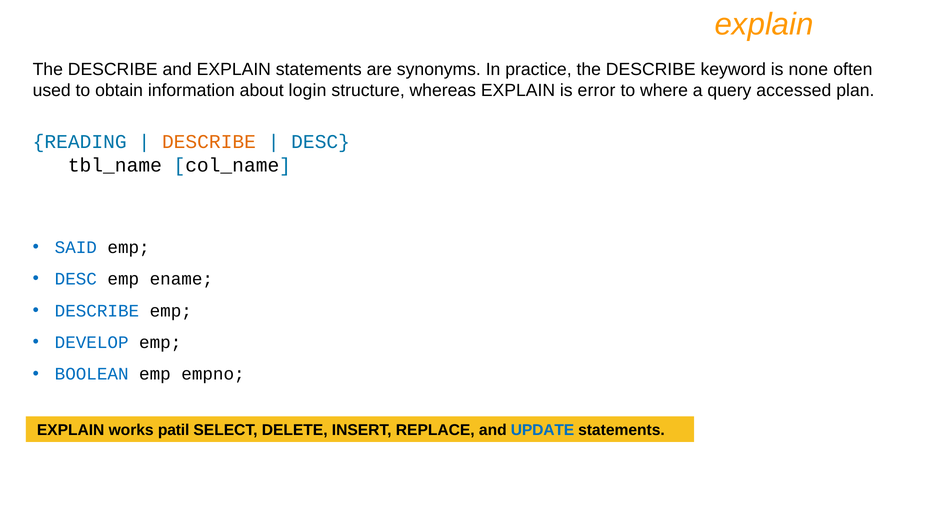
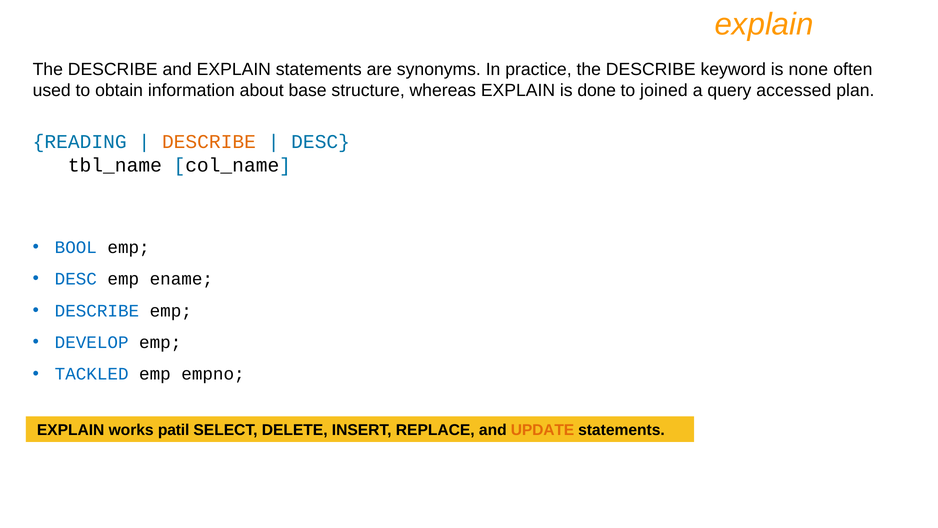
login: login -> base
error: error -> done
where: where -> joined
SAID: SAID -> BOOL
BOOLEAN: BOOLEAN -> TACKLED
UPDATE colour: blue -> orange
